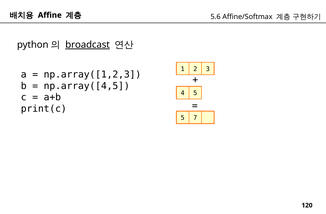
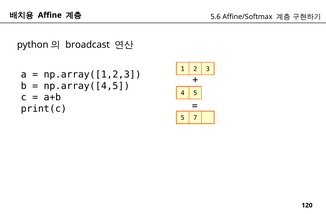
broadcast underline: present -> none
